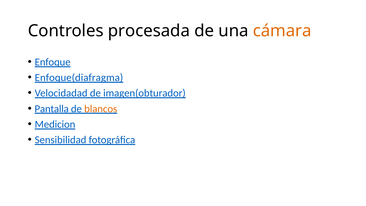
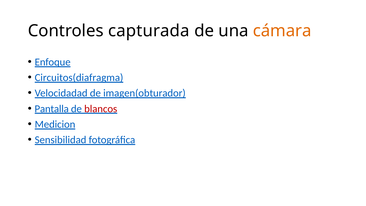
procesada: procesada -> capturada
Enfoque(diafragma: Enfoque(diafragma -> Circuitos(diafragma
blancos colour: orange -> red
